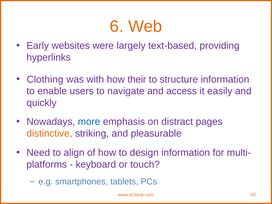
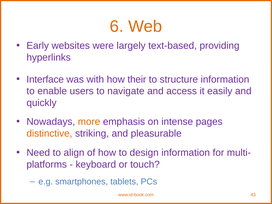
Clothing: Clothing -> Interface
more colour: blue -> orange
distract: distract -> intense
